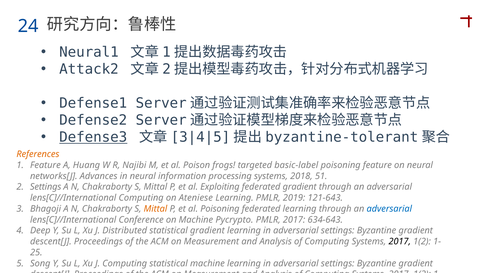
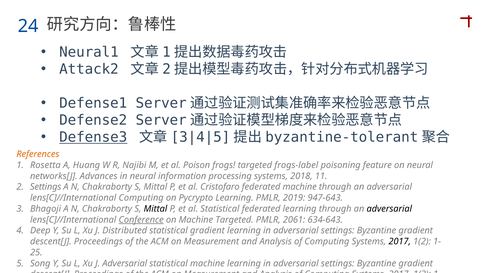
Feature at (45, 165): Feature -> Rosetta
basic-label: basic-label -> frogs-label
51: 51 -> 11
Exploiting: Exploiting -> Cristofaro
federated gradient: gradient -> machine
Ateniese: Ateniese -> Pycrypto
121-643: 121-643 -> 947-643
Mittal at (155, 209) colour: orange -> black
al Poisoning: Poisoning -> Statistical
adversarial at (389, 209) colour: blue -> black
Conference underline: none -> present
Machine Pycrypto: Pycrypto -> Targeted
PMLR 2017: 2017 -> 2061
J Computing: Computing -> Adversarial
